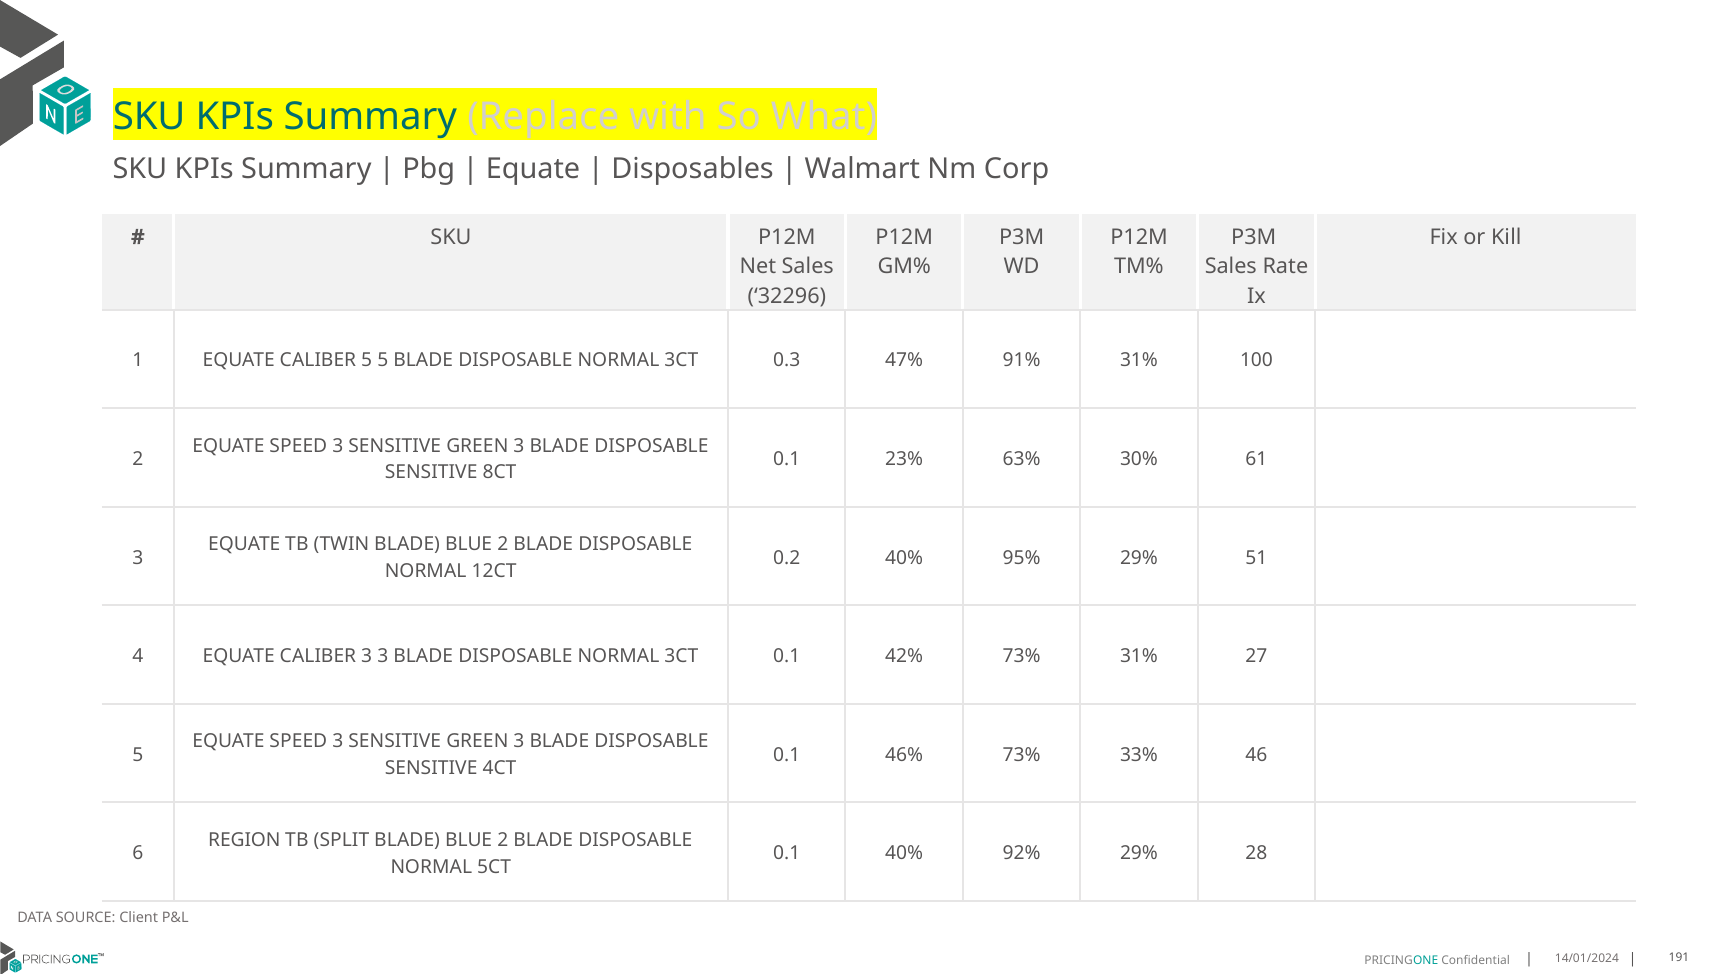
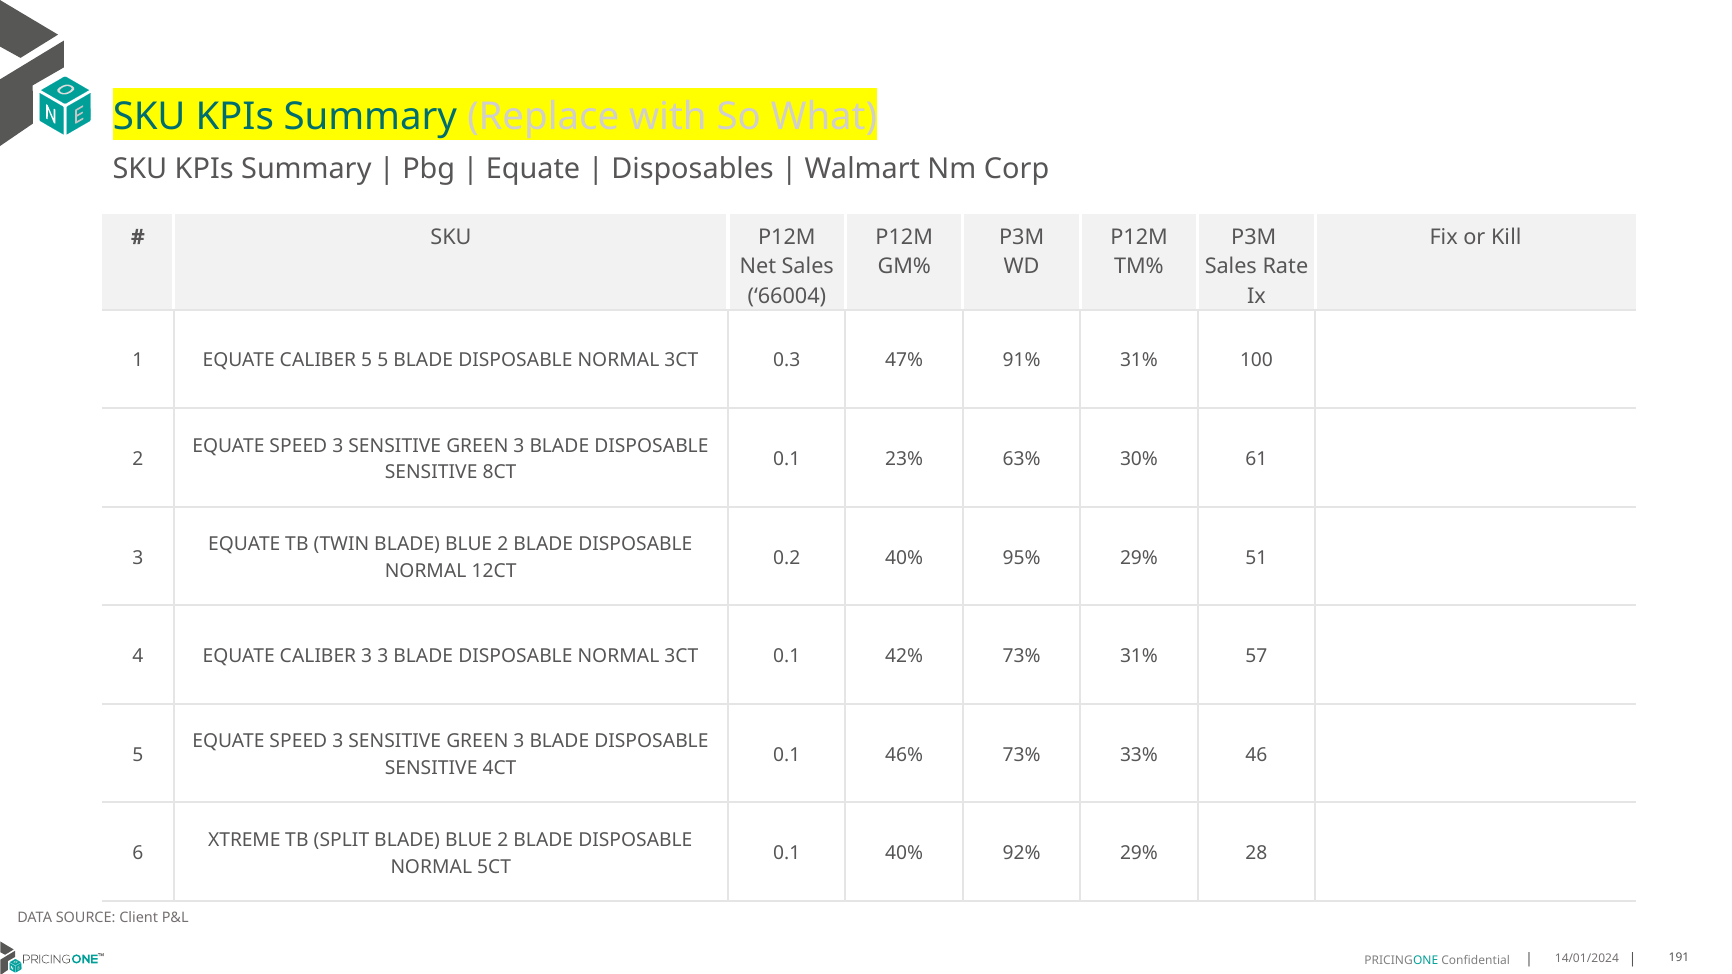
32296: 32296 -> 66004
27: 27 -> 57
REGION: REGION -> XTREME
